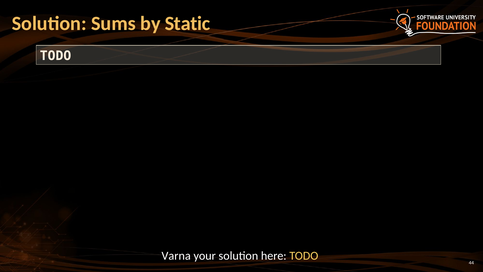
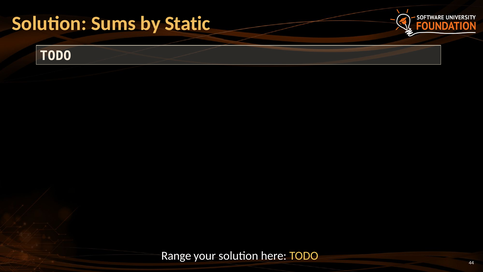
Varna: Varna -> Range
